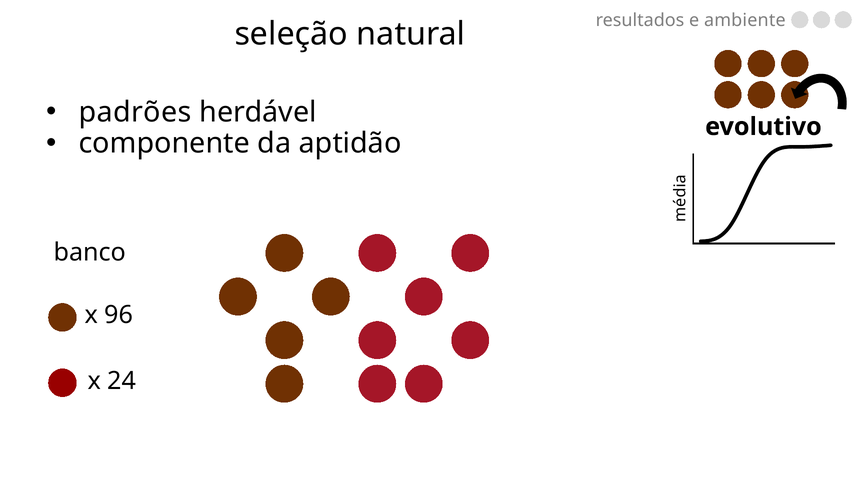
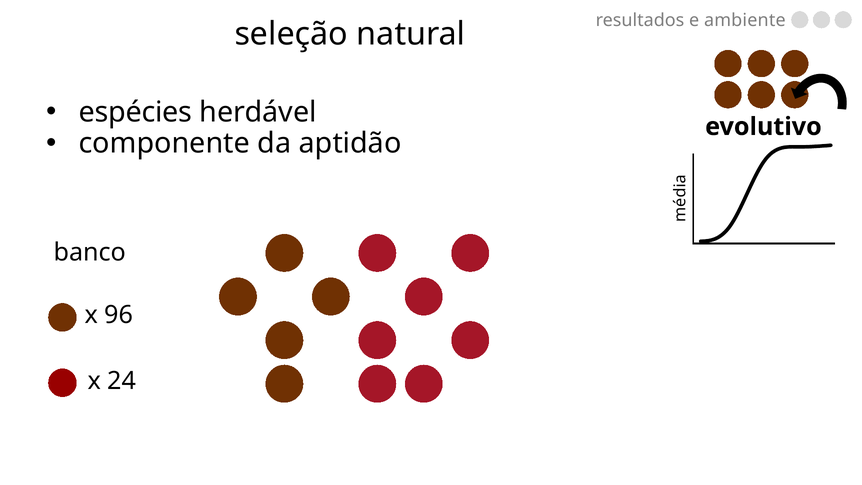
padrões: padrões -> espécies
